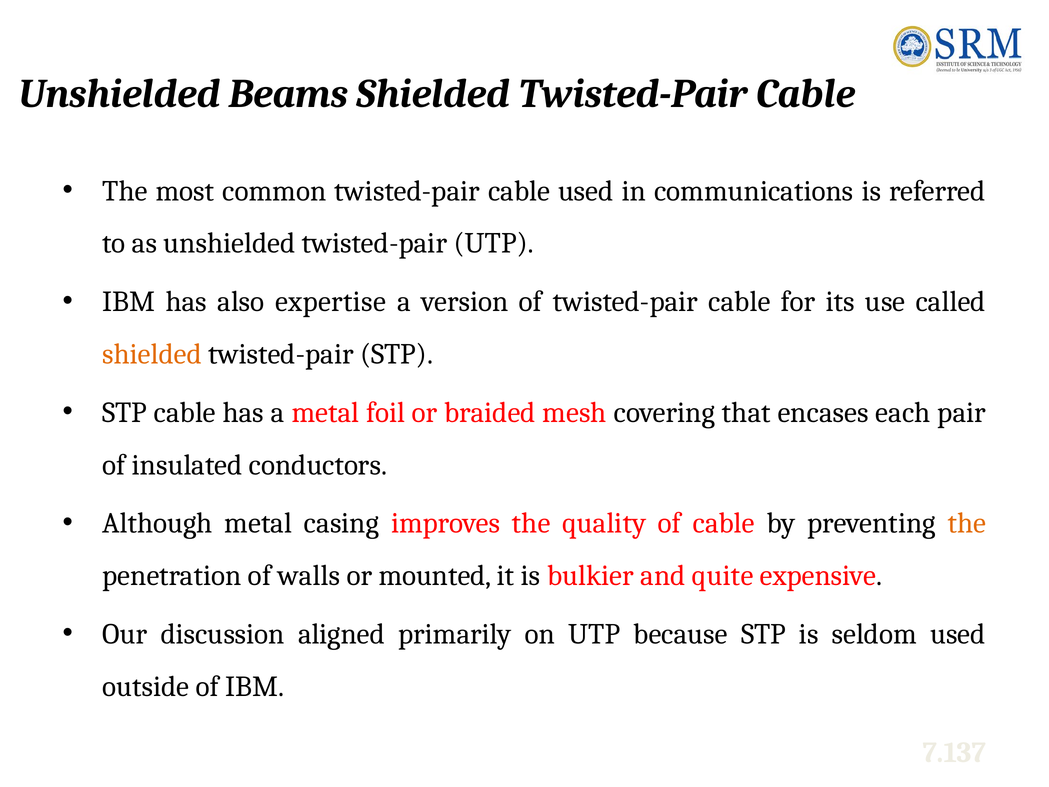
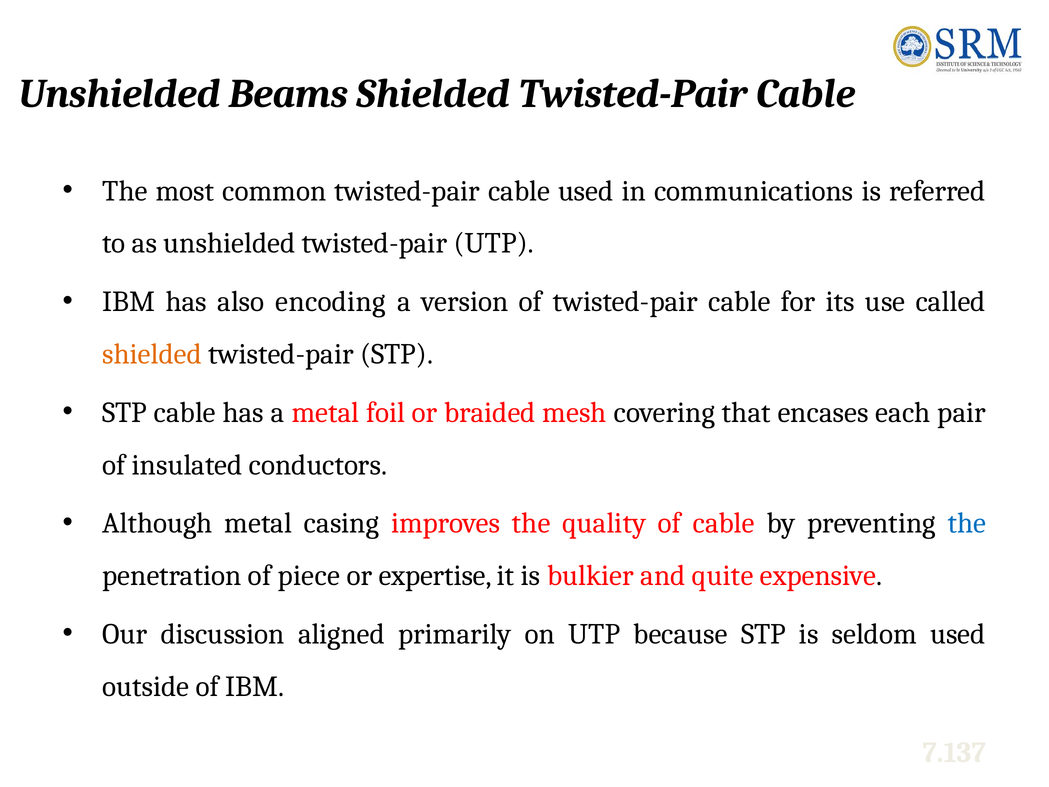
expertise: expertise -> encoding
the at (967, 523) colour: orange -> blue
walls: walls -> piece
mounted: mounted -> expertise
